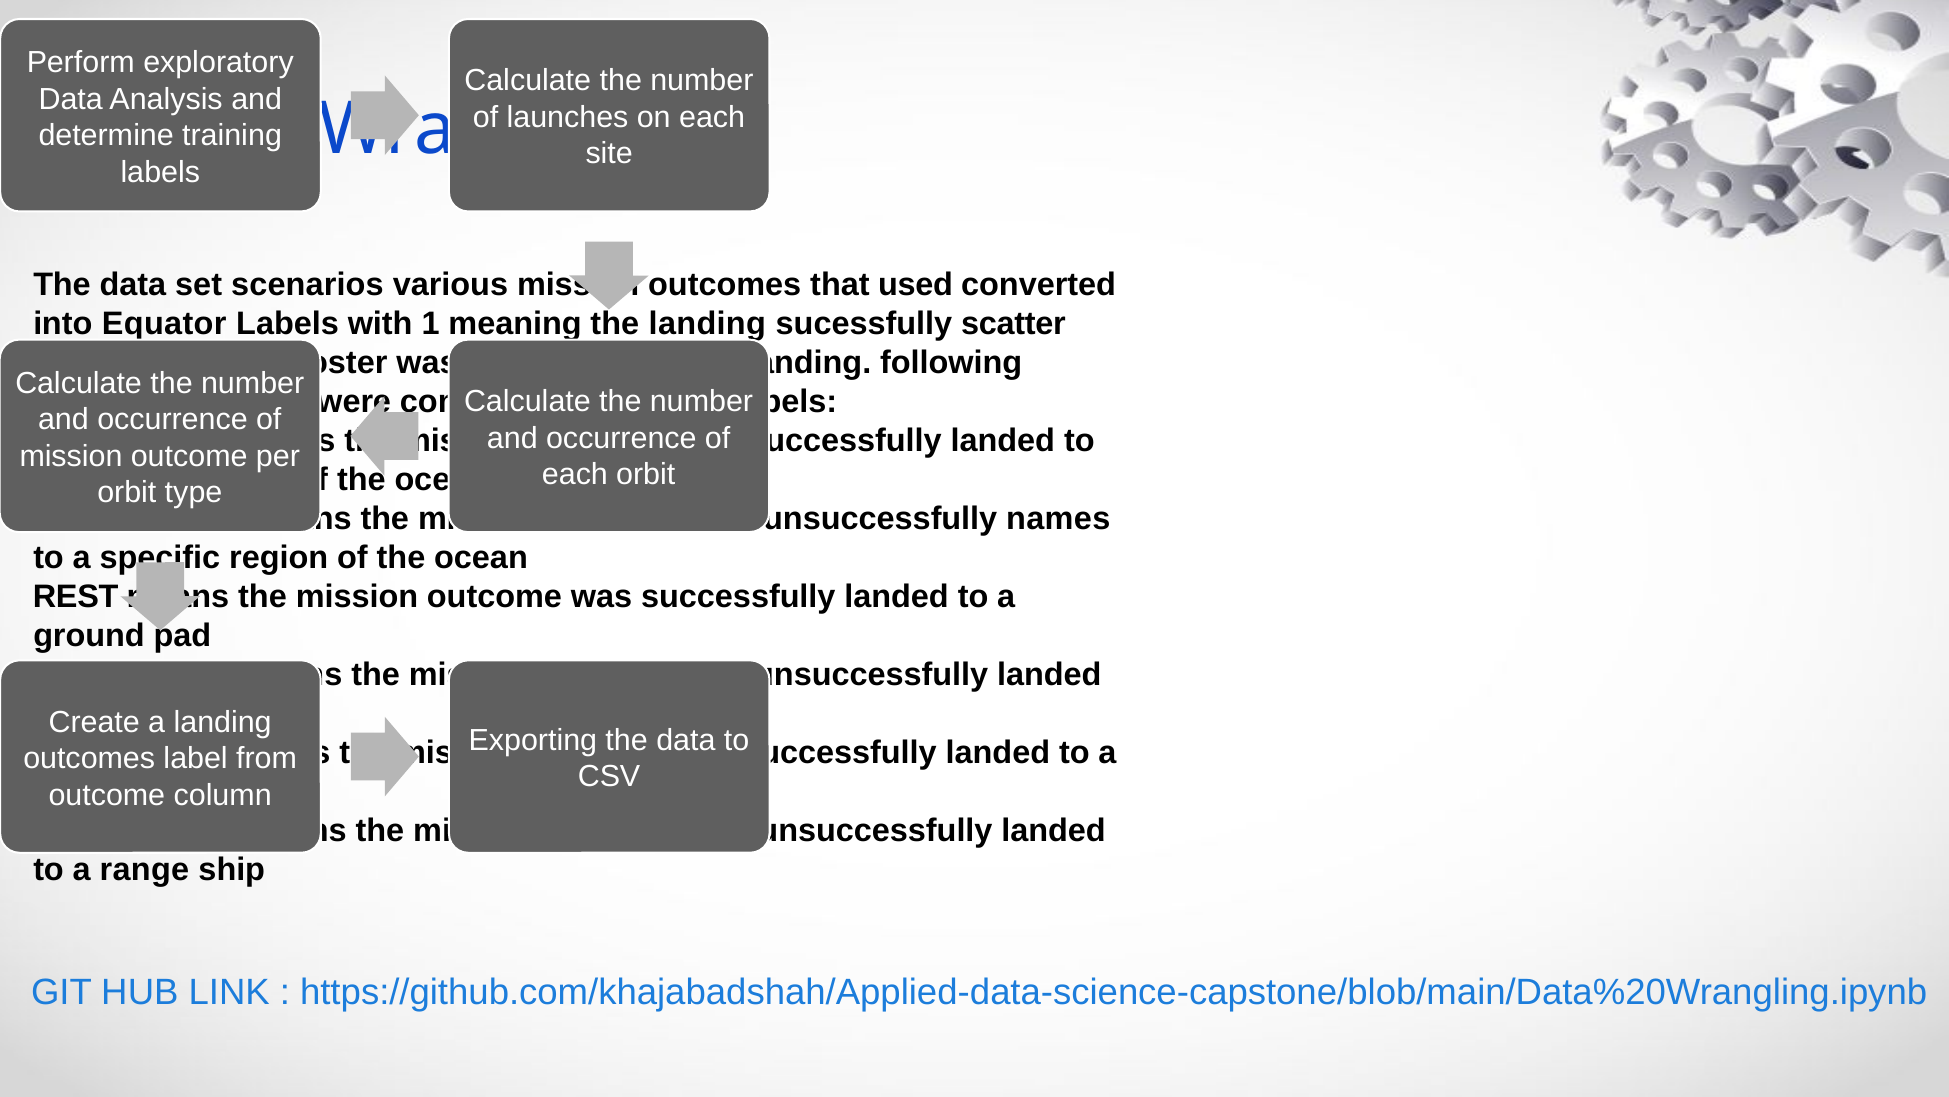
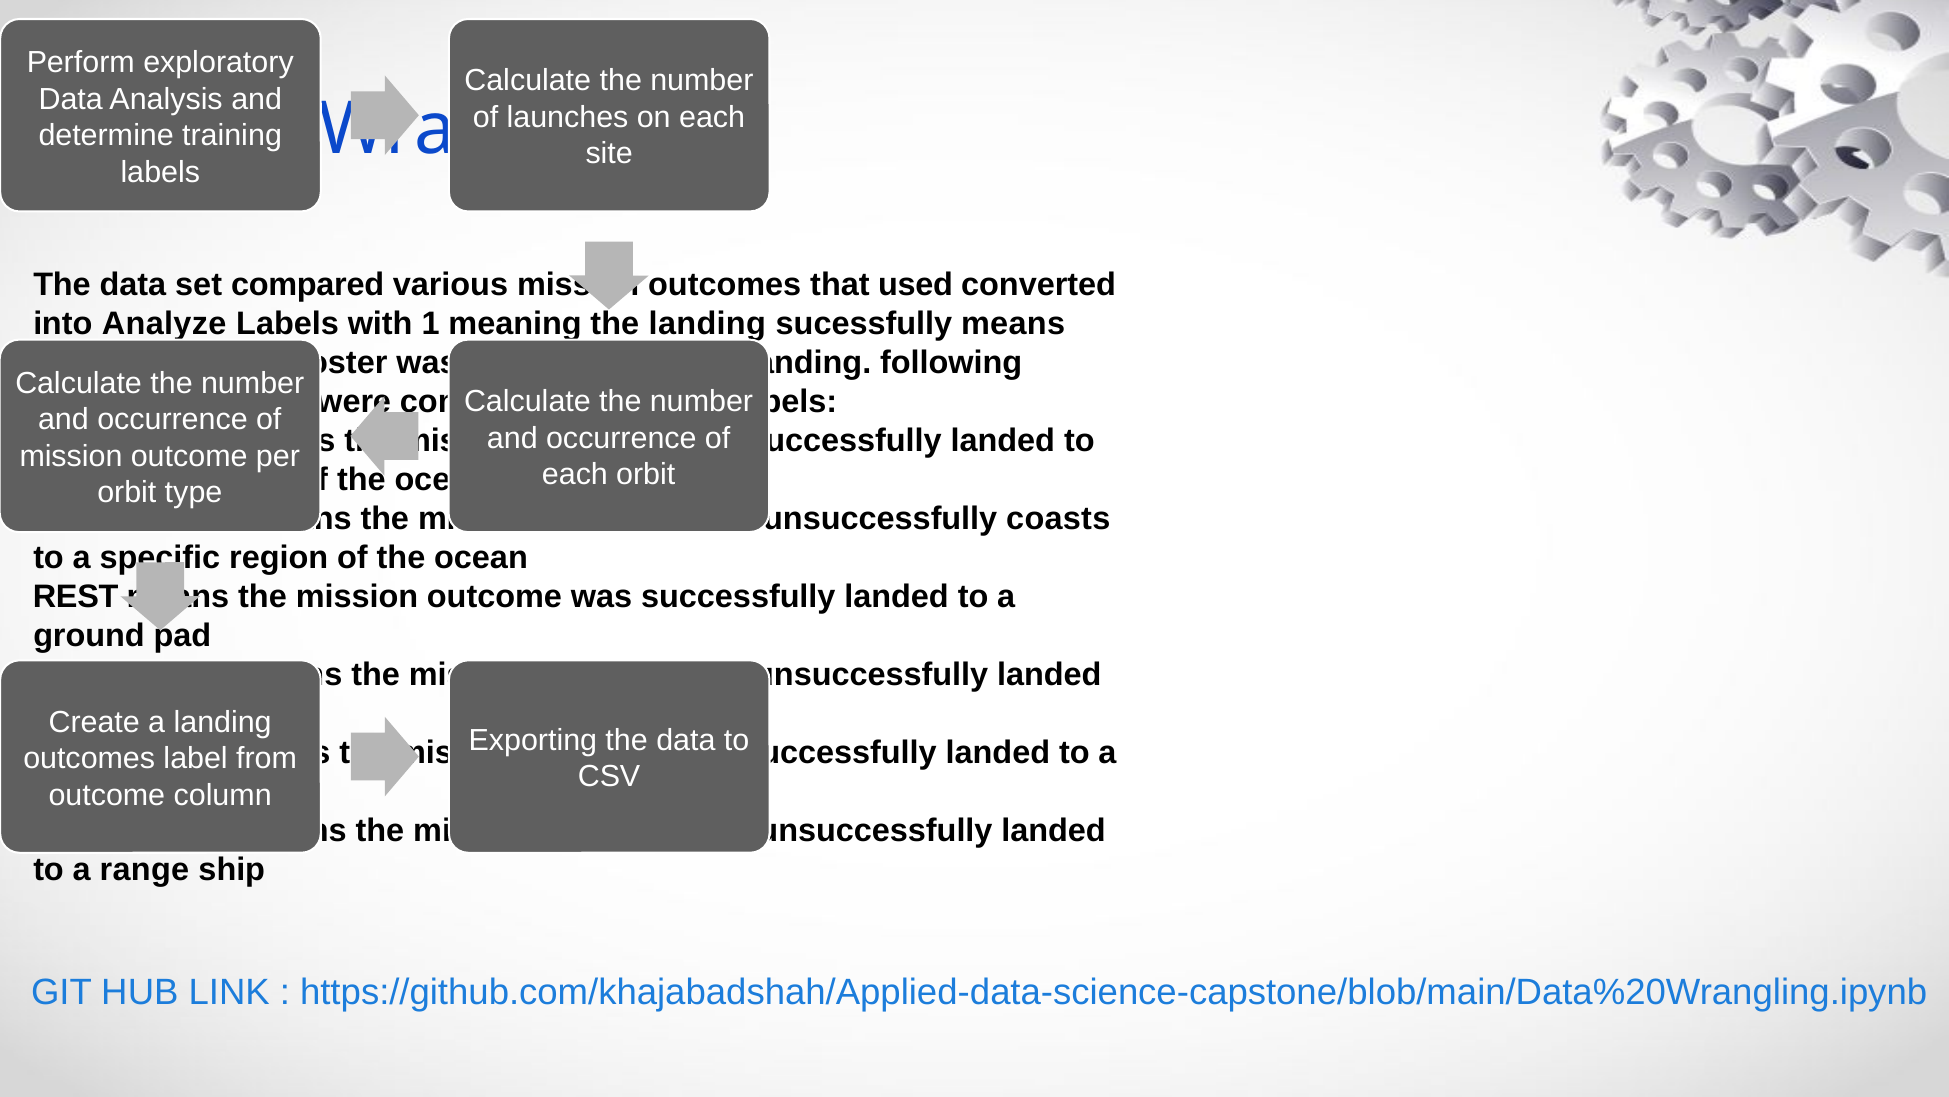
set scenarios: scenarios -> compared
Equator: Equator -> Analyze
sucessfully scatter: scatter -> means
names: names -> coasts
